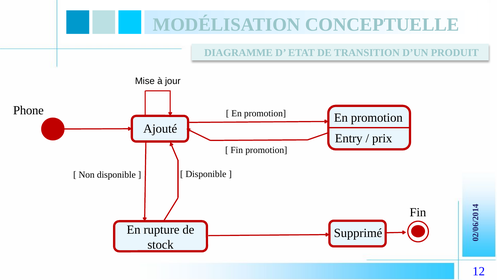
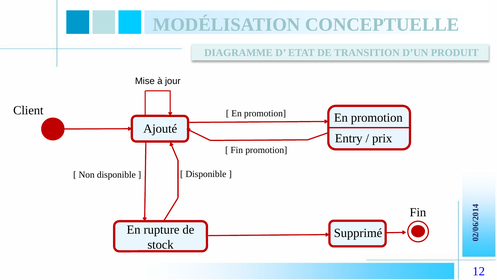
Phone: Phone -> Client
